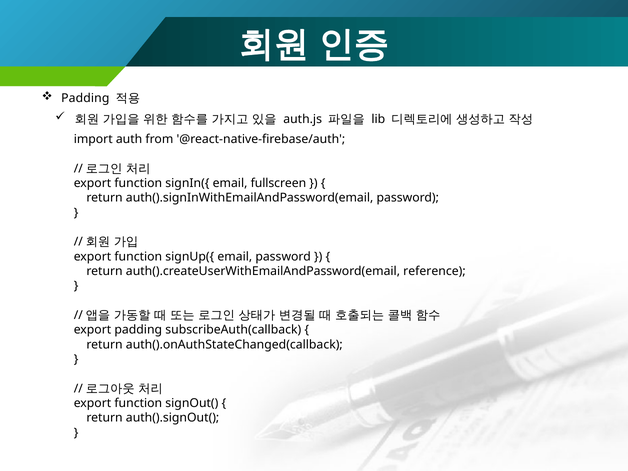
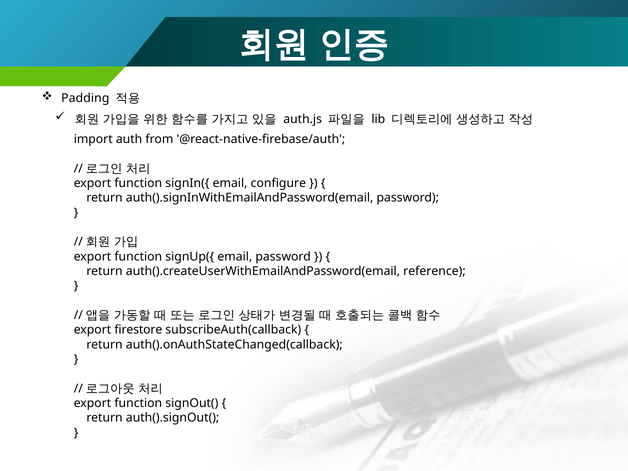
fullscreen: fullscreen -> configure
export padding: padding -> firestore
